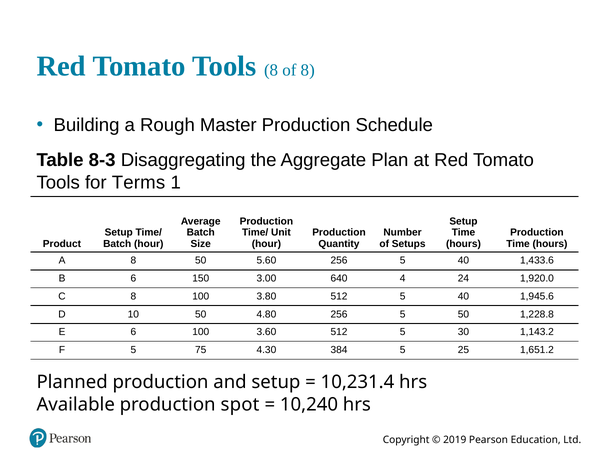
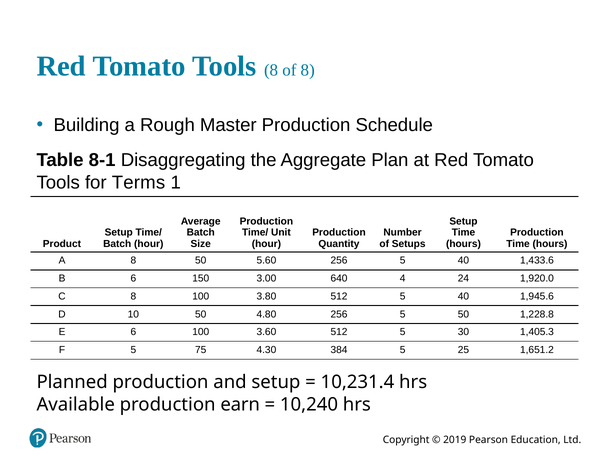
8-3: 8-3 -> 8-1
1,143.2: 1,143.2 -> 1,405.3
spot: spot -> earn
